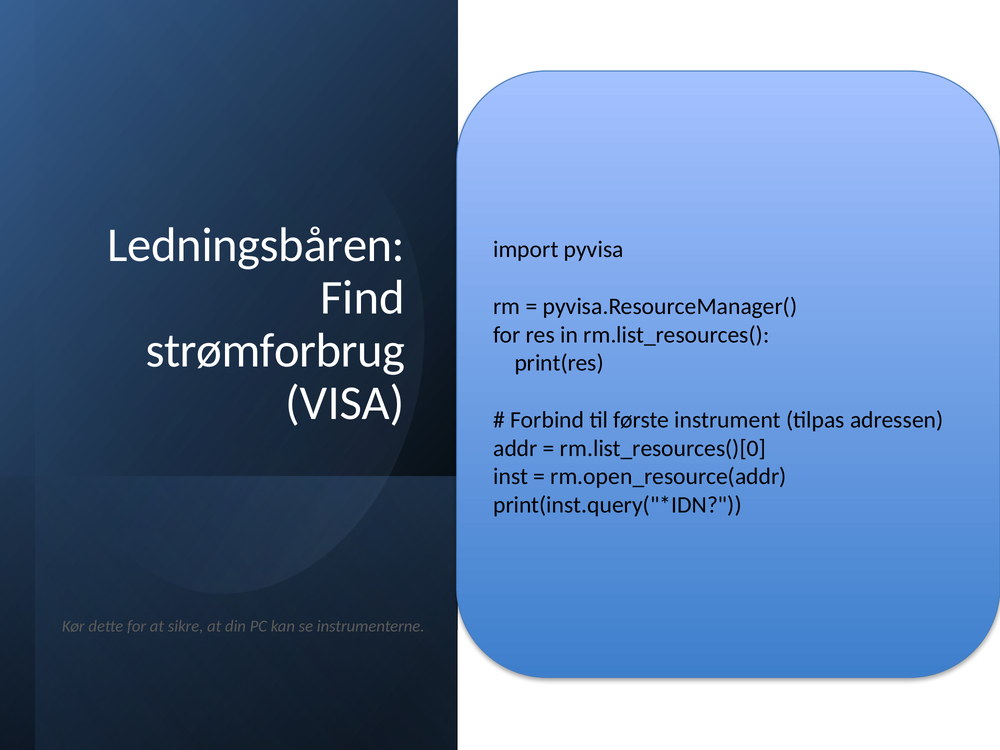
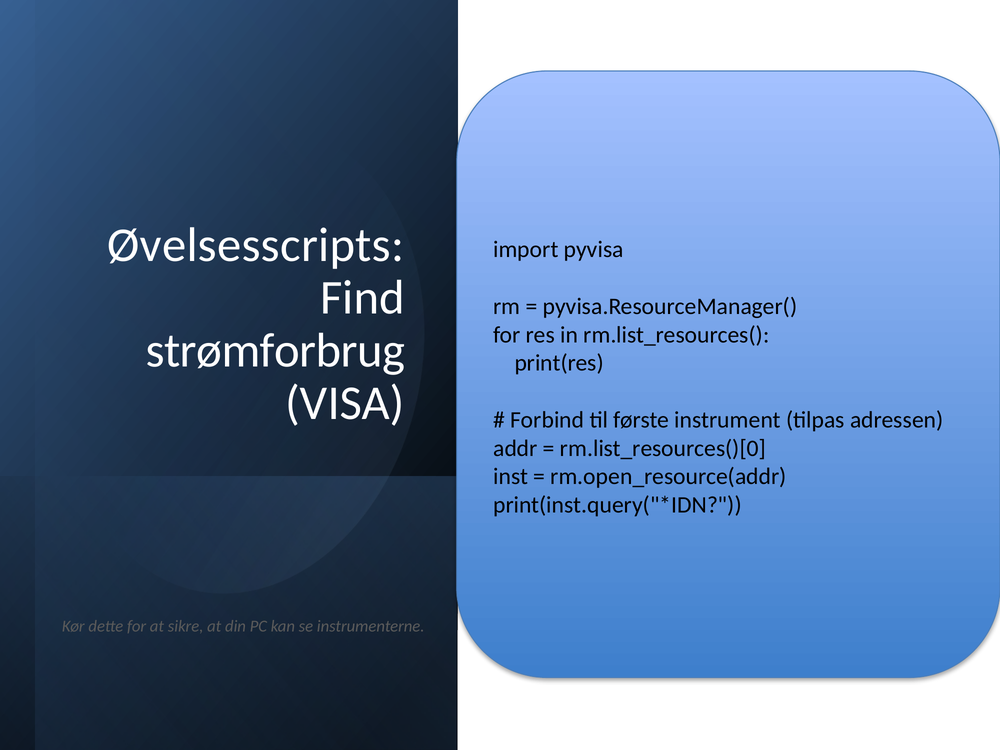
Ledningsbåren: Ledningsbåren -> Øvelsesscripts
